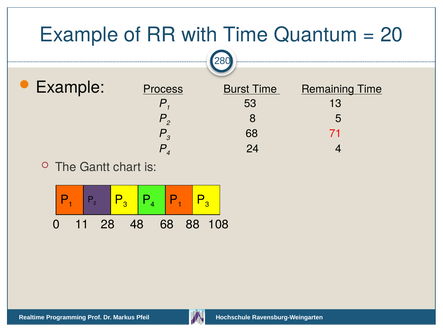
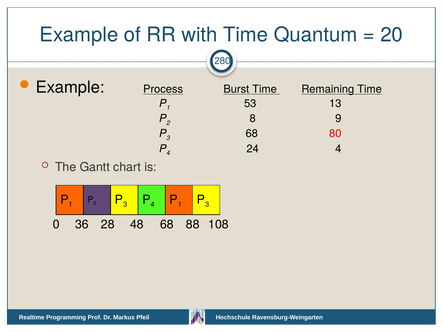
5: 5 -> 9
71: 71 -> 80
11: 11 -> 36
